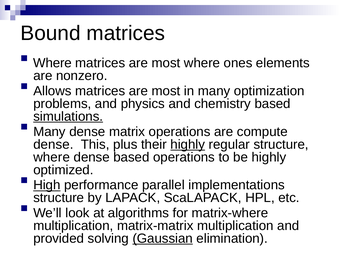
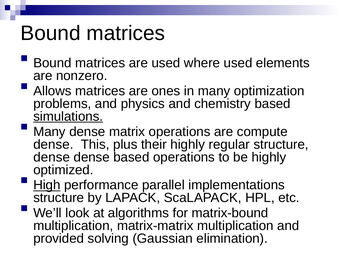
Where at (52, 63): Where -> Bound
most at (166, 63): most -> used
where ones: ones -> used
most at (166, 91): most -> ones
highly at (188, 144) underline: present -> none
where at (52, 157): where -> dense
matrix-where: matrix-where -> matrix-bound
Gaussian underline: present -> none
